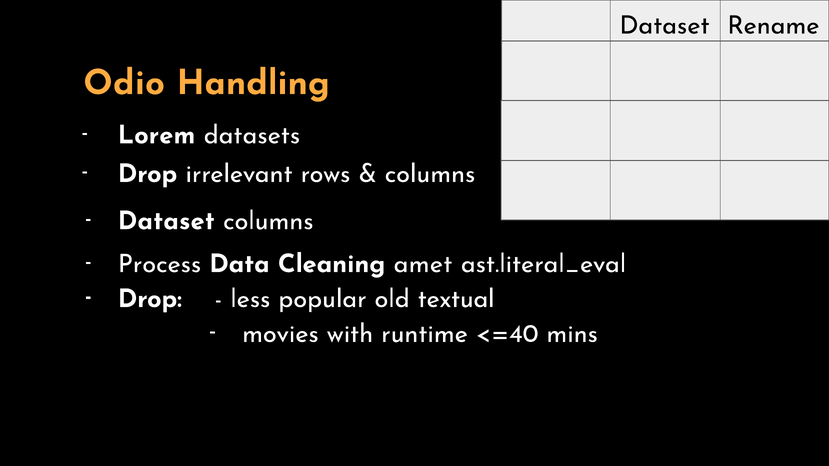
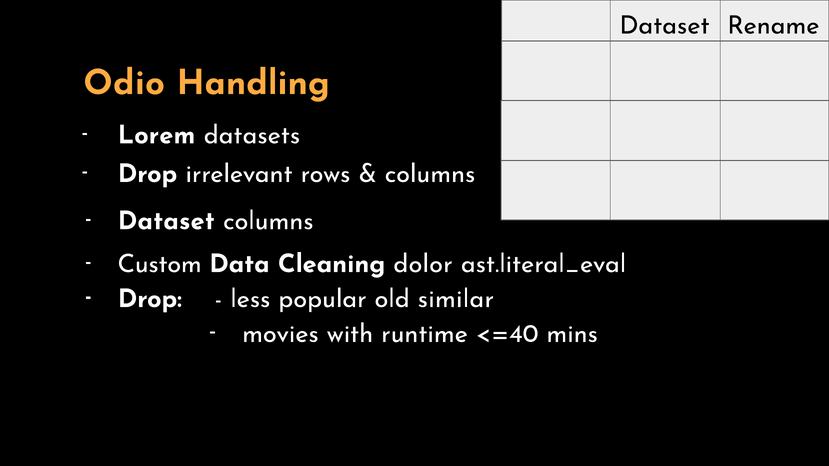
Process: Process -> Custom
amet: amet -> dolor
textual: textual -> similar
